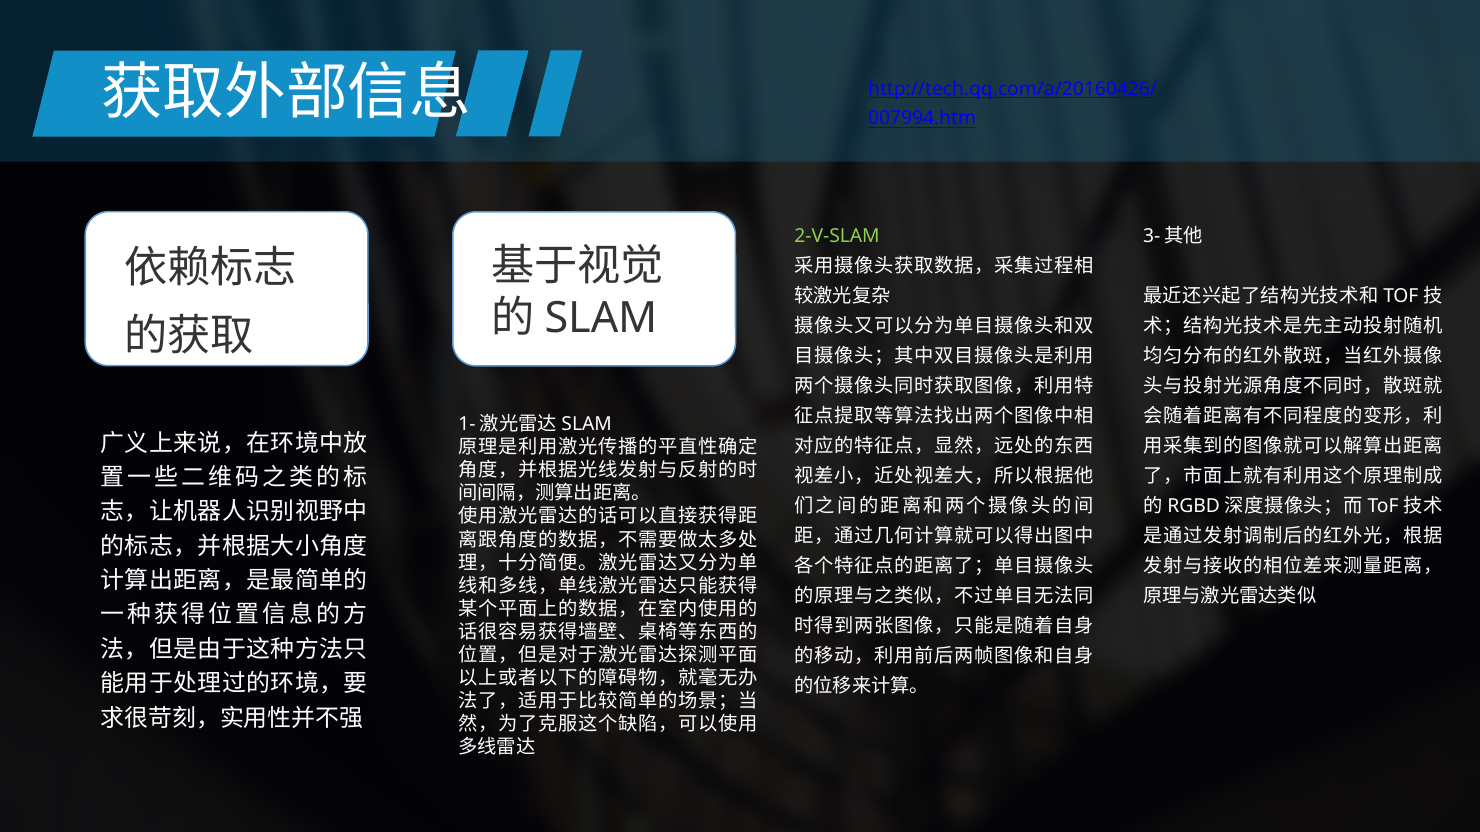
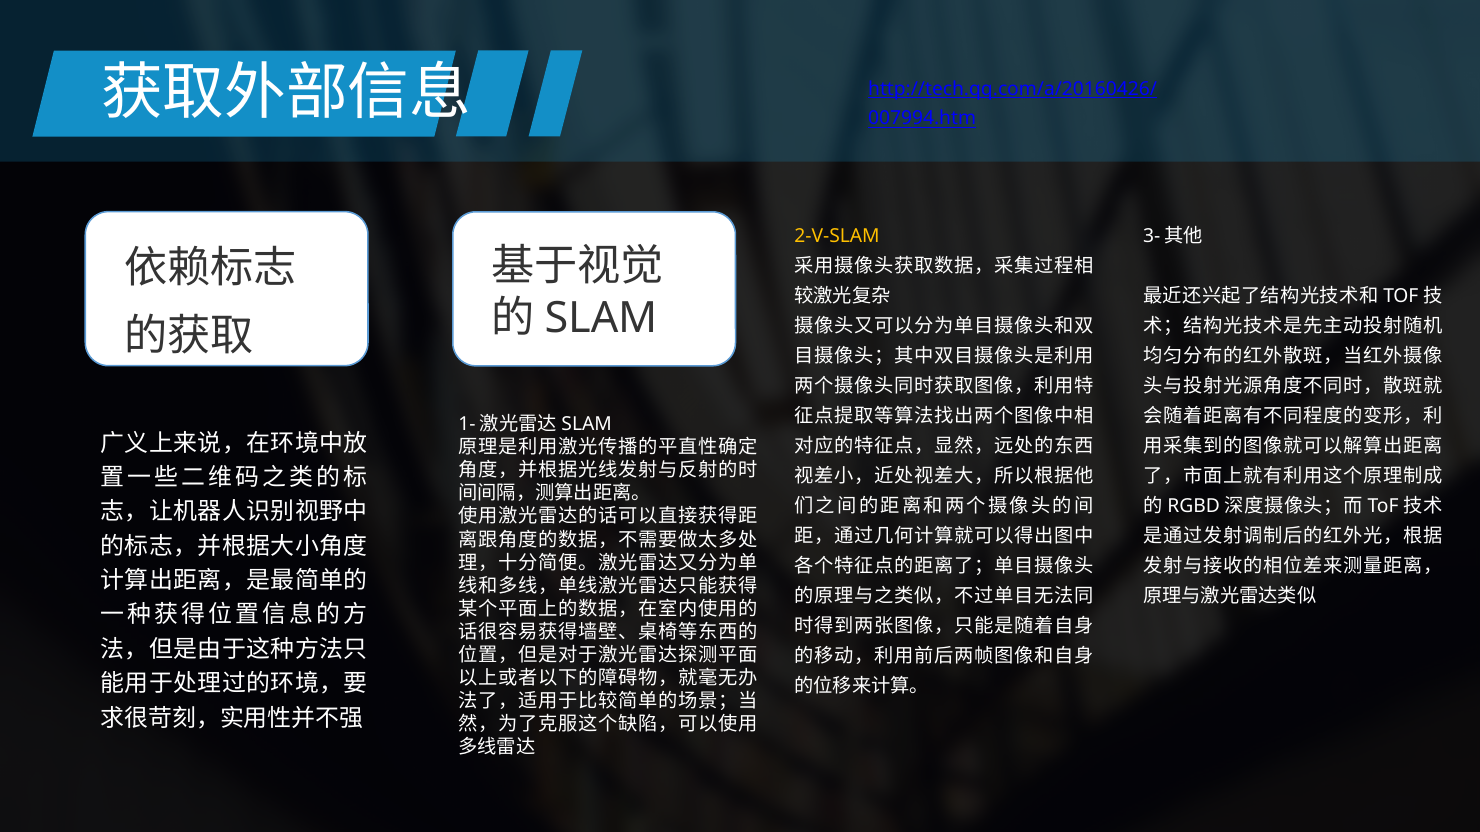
2-V-SLAM colour: light green -> yellow
